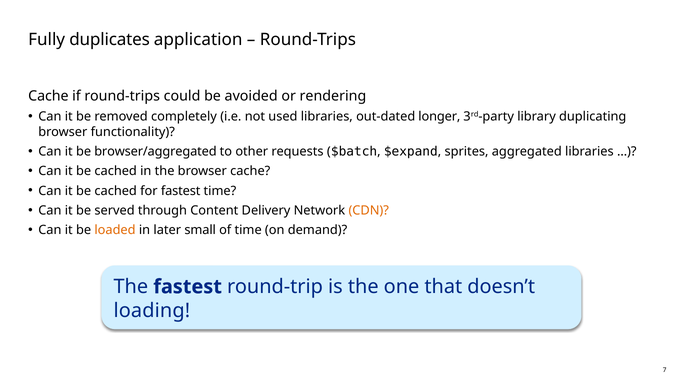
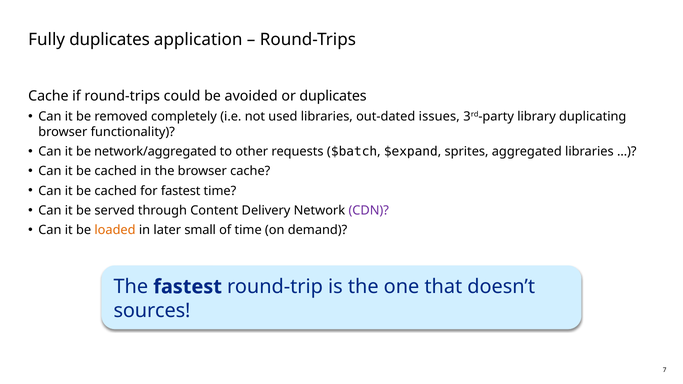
or rendering: rendering -> duplicates
longer: longer -> issues
browser/aggregated: browser/aggregated -> network/aggregated
CDN colour: orange -> purple
loading: loading -> sources
